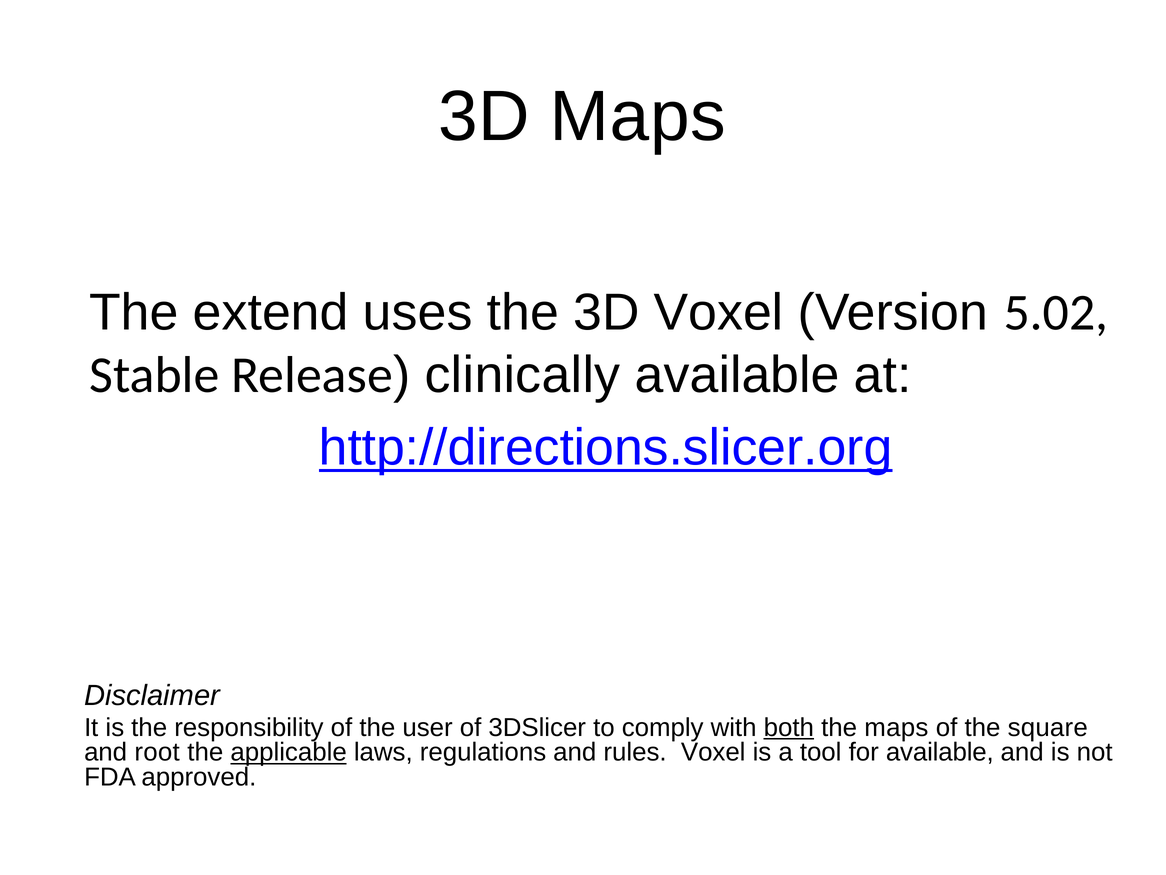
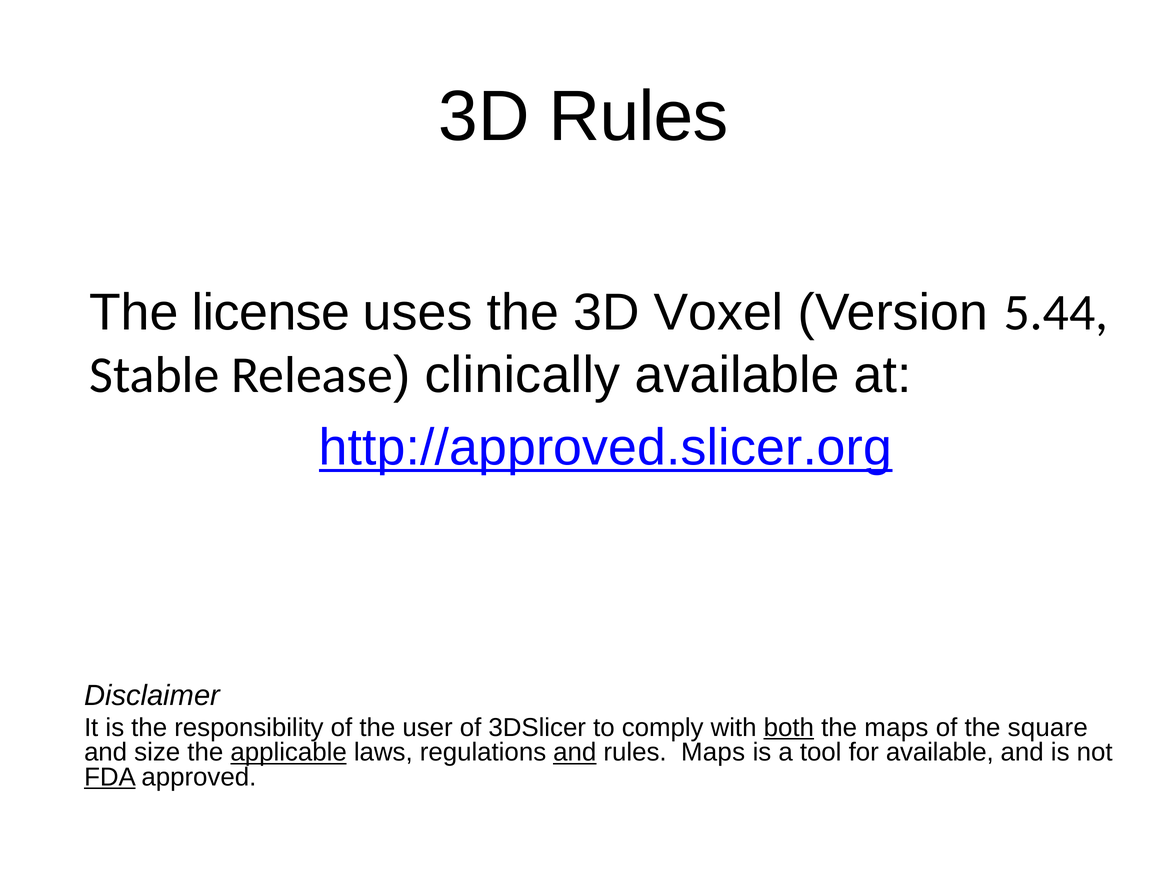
3D Maps: Maps -> Rules
extend: extend -> license
5.02: 5.02 -> 5.44
http://directions.slicer.org: http://directions.slicer.org -> http://approved.slicer.org
root: root -> size
and at (575, 752) underline: none -> present
rules Voxel: Voxel -> Maps
FDA underline: none -> present
